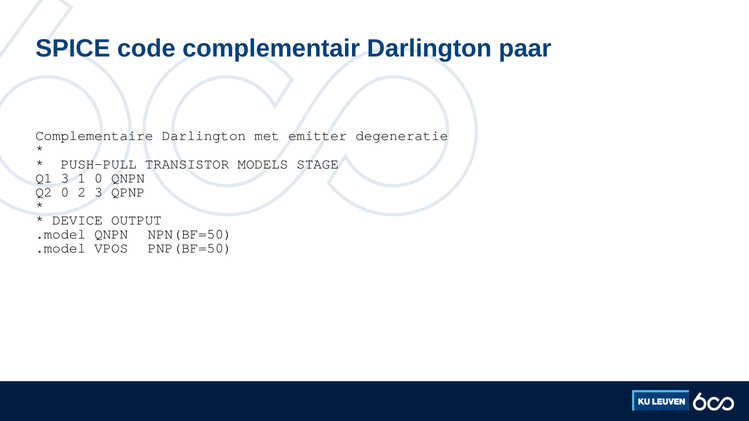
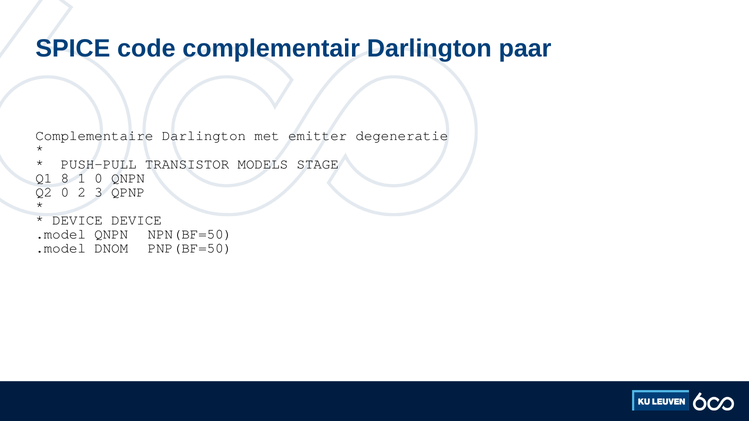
Q1 3: 3 -> 8
DEVICE OUTPUT: OUTPUT -> DEVICE
VPOS: VPOS -> DNOM
